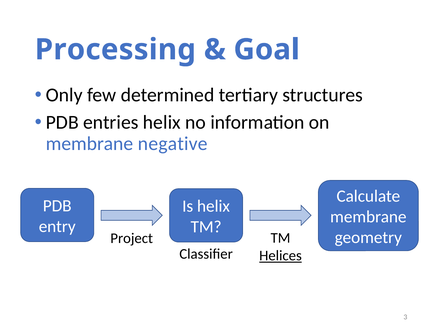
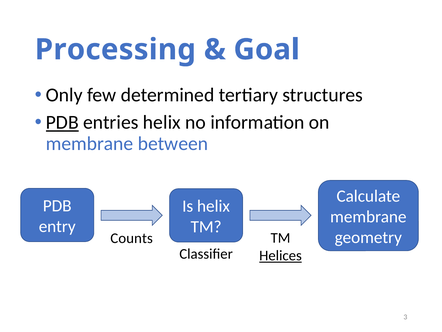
PDB at (62, 122) underline: none -> present
negative: negative -> between
Project: Project -> Counts
